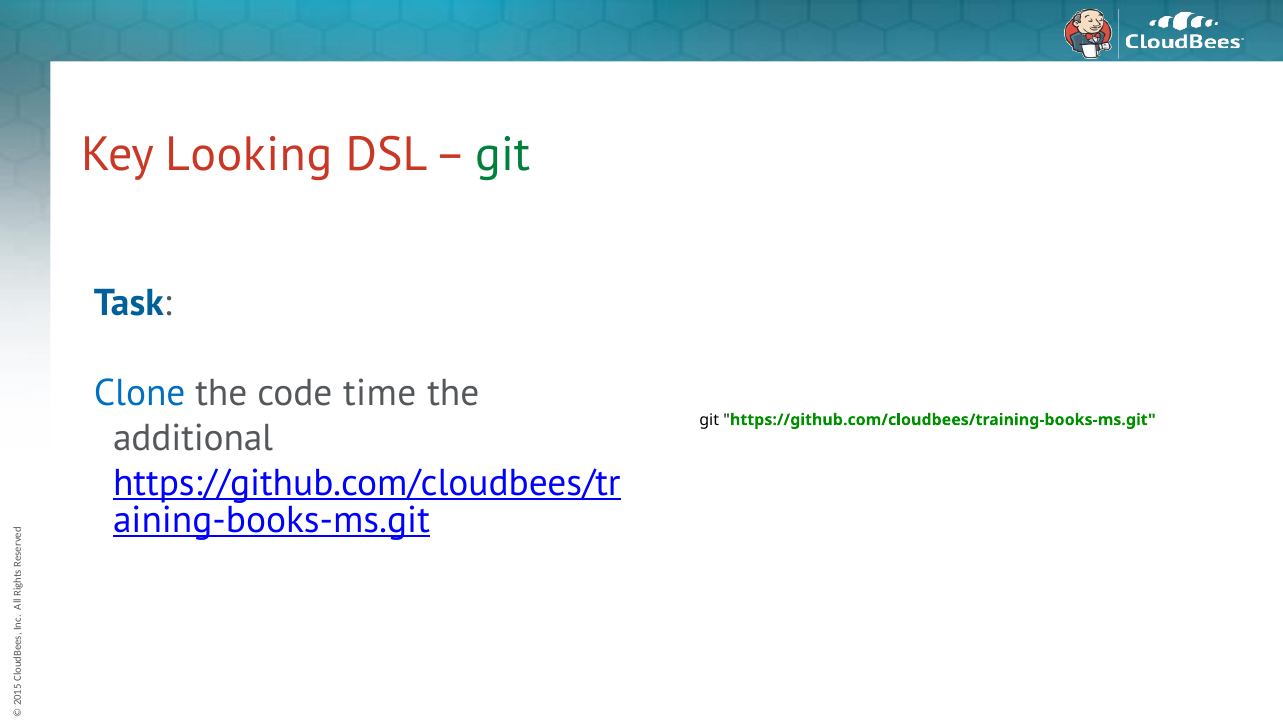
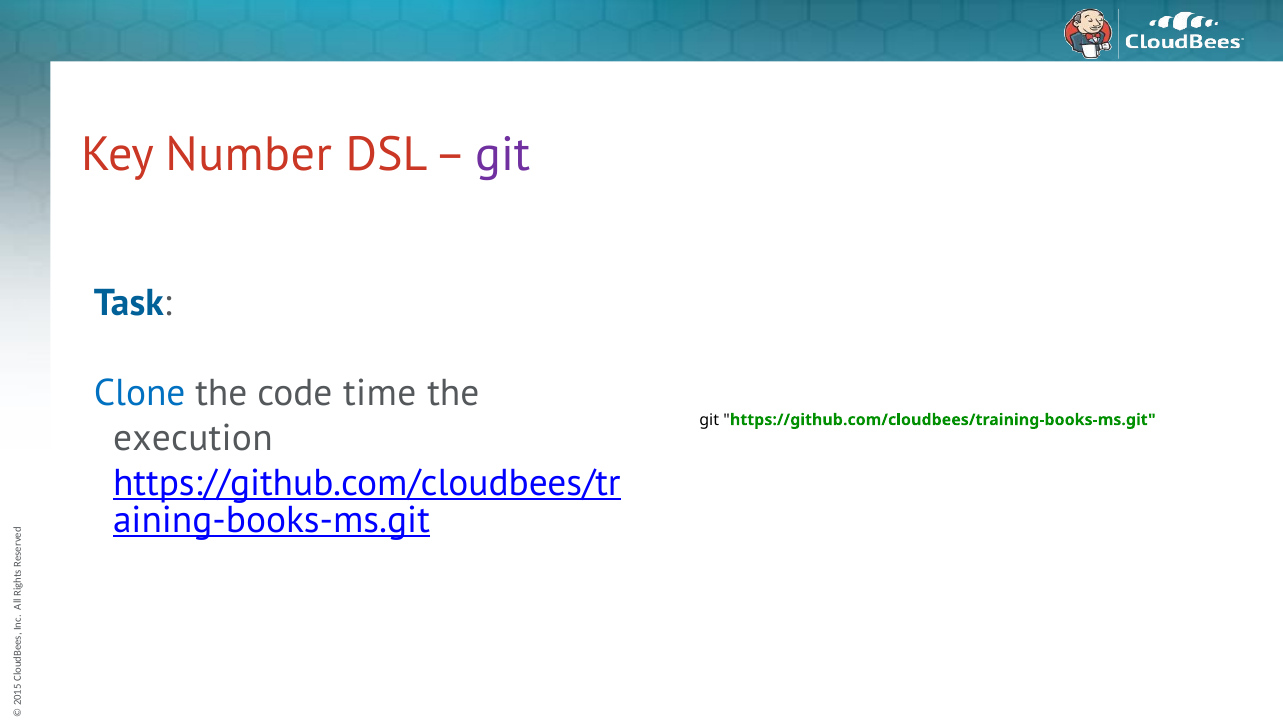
Looking: Looking -> Number
git at (503, 155) colour: green -> purple
additional: additional -> execution
